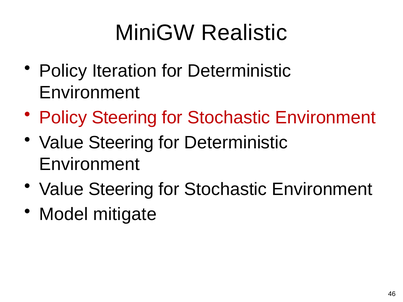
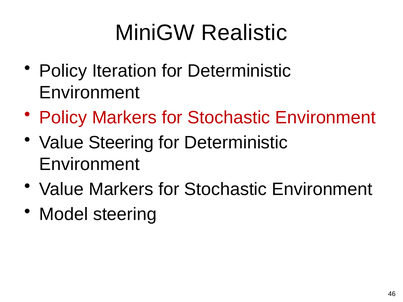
Policy Steering: Steering -> Markers
Steering at (121, 189): Steering -> Markers
Model mitigate: mitigate -> steering
